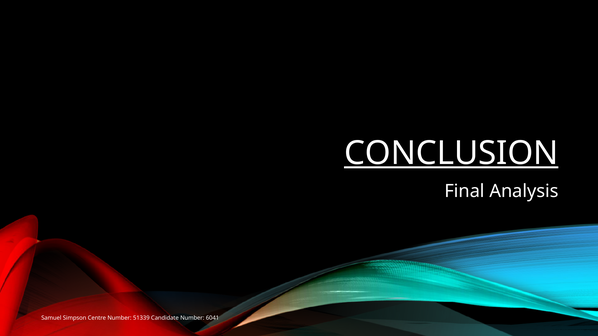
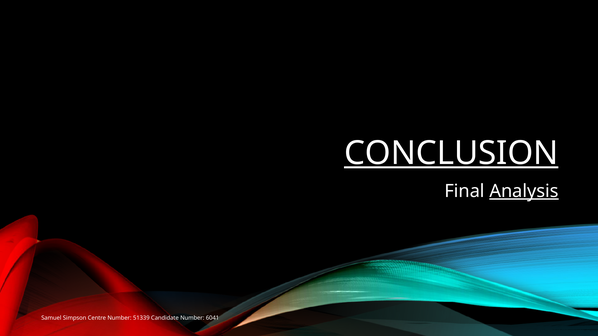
Analysis underline: none -> present
